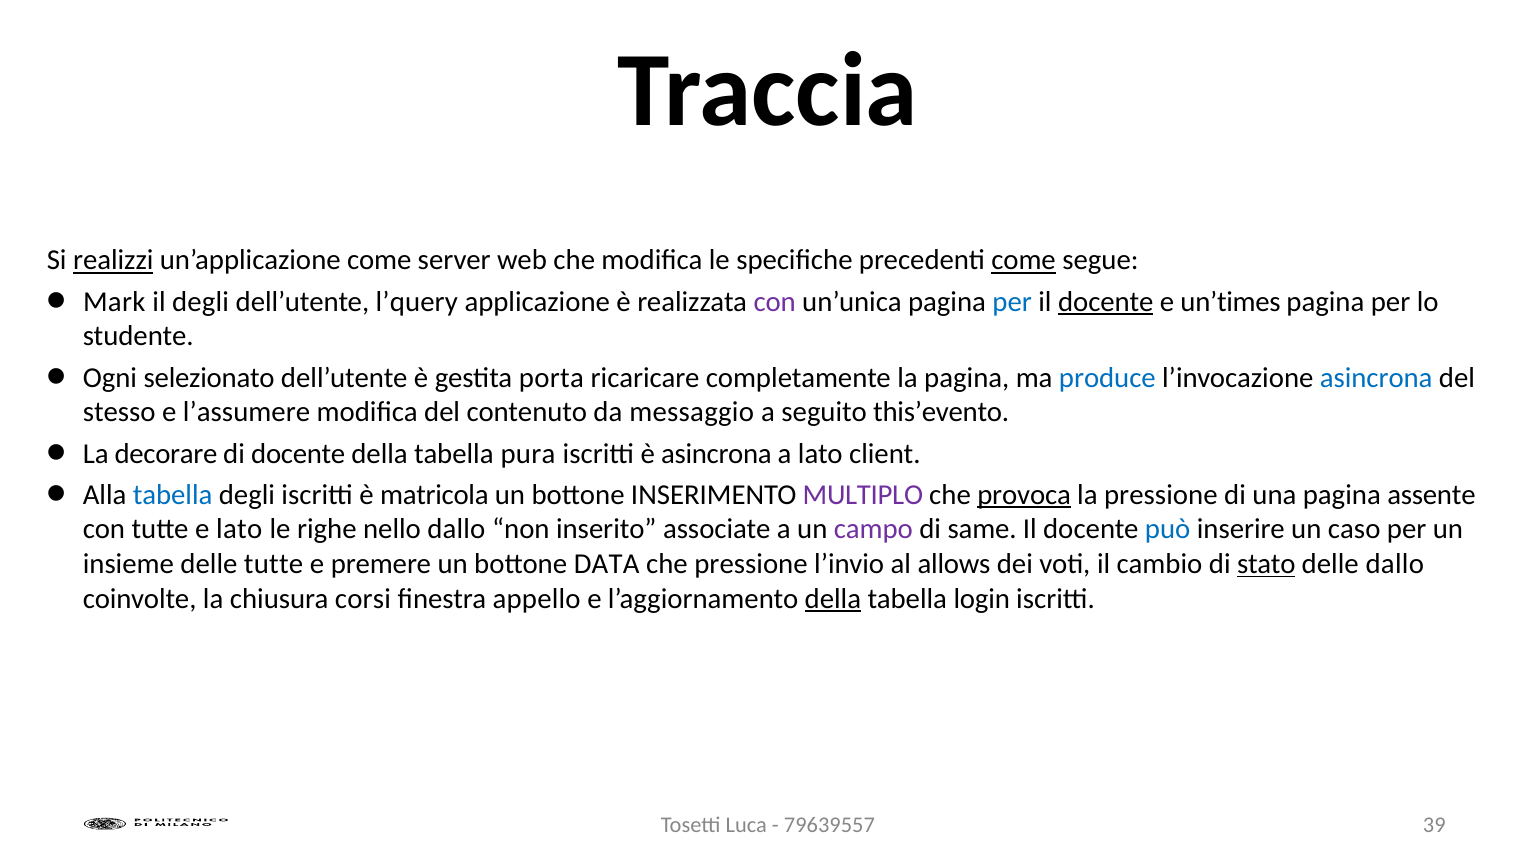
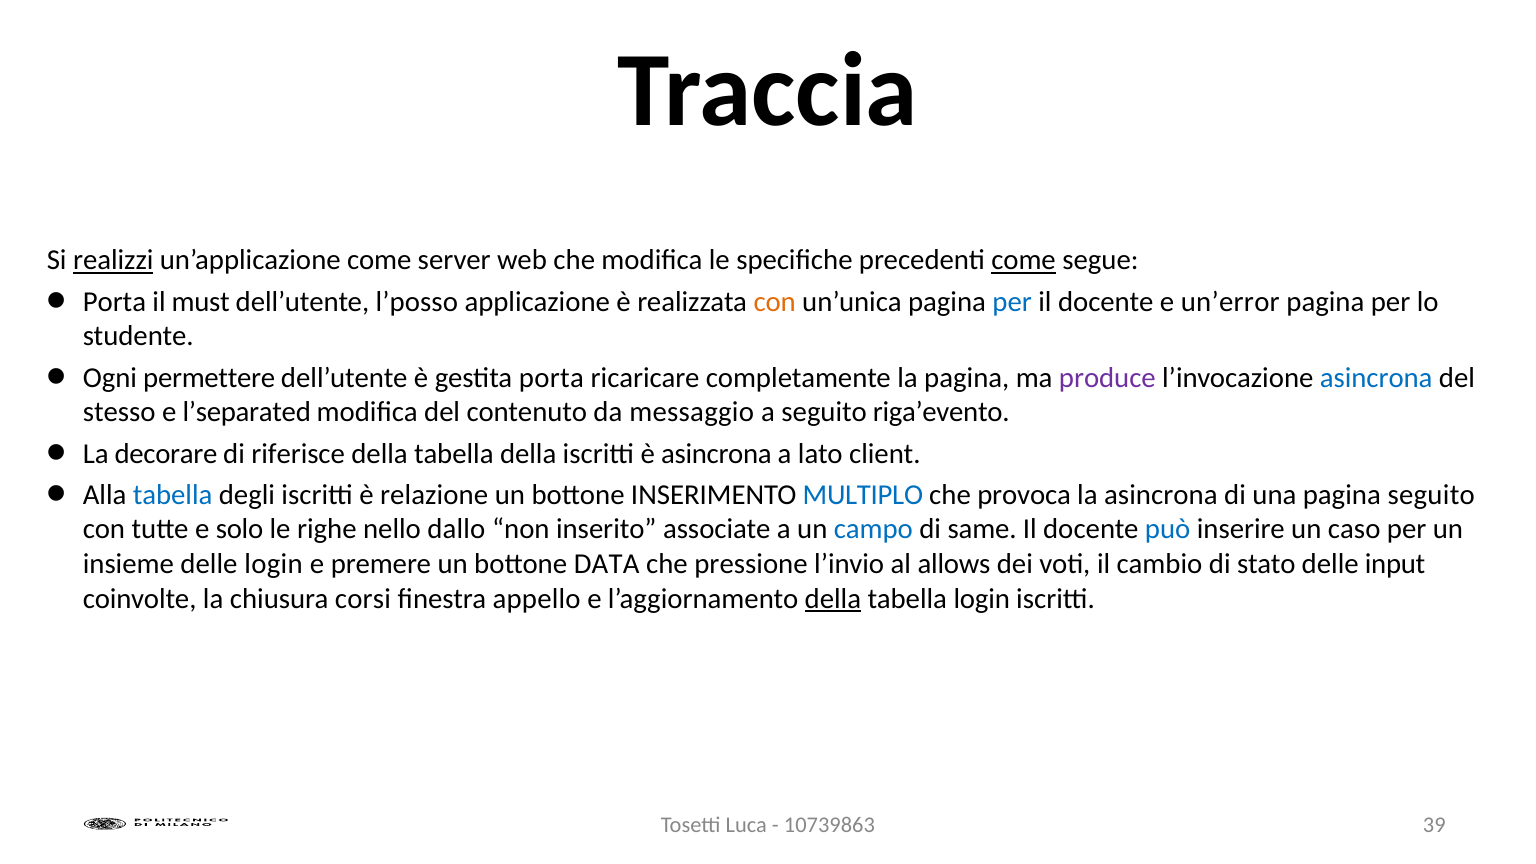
Mark at (114, 302): Mark -> Porta
il degli: degli -> must
l’query: l’query -> l’posso
con at (775, 302) colour: purple -> orange
docente at (1106, 302) underline: present -> none
un’times: un’times -> un’error
selezionato: selezionato -> permettere
produce colour: blue -> purple
l’assumere: l’assumere -> l’separated
this’evento: this’evento -> riga’evento
di docente: docente -> riferisce
tabella pura: pura -> della
matricola: matricola -> relazione
MULTIPLO colour: purple -> blue
provoca underline: present -> none
la pressione: pressione -> asincrona
pagina assente: assente -> seguito
e lato: lato -> solo
campo colour: purple -> blue
delle tutte: tutte -> login
stato underline: present -> none
delle dallo: dallo -> input
79639557: 79639557 -> 10739863
